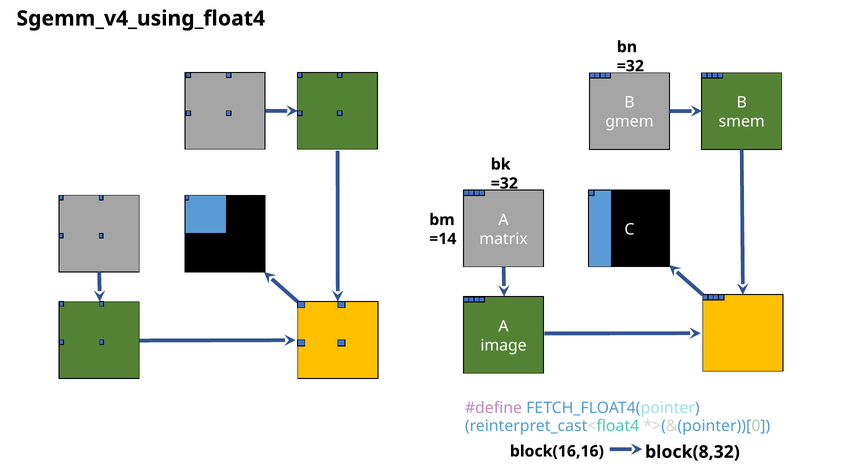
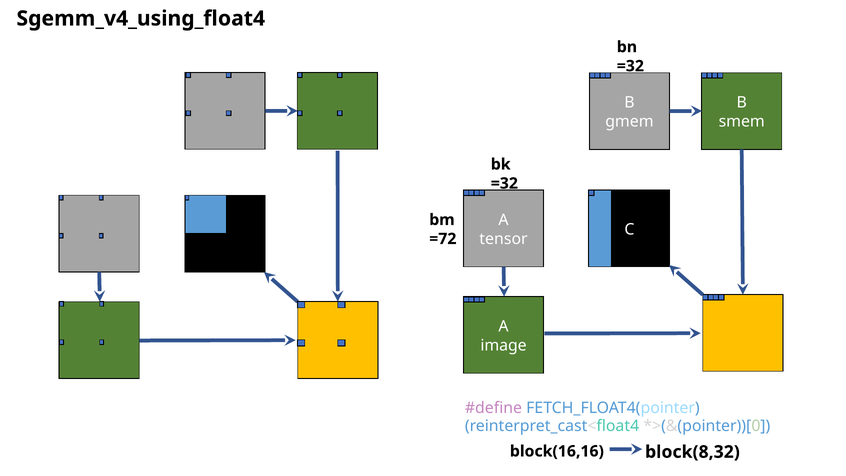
matrix: matrix -> tensor
=14: =14 -> =72
